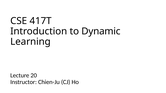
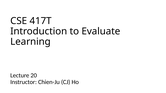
Dynamic: Dynamic -> Evaluate
